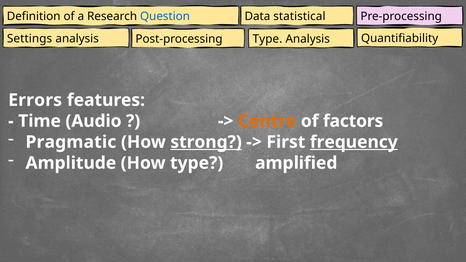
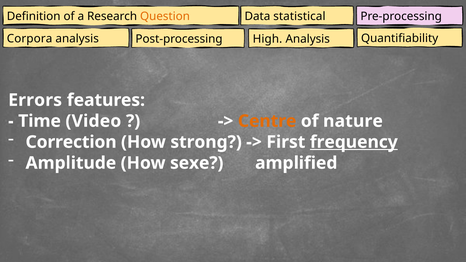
Question colour: blue -> orange
Settings: Settings -> Corpora
Post-processing Type: Type -> High
Audio: Audio -> Video
factors: factors -> nature
Pragmatic: Pragmatic -> Correction
strong underline: present -> none
How type: type -> sexe
